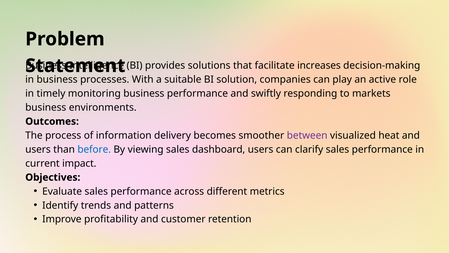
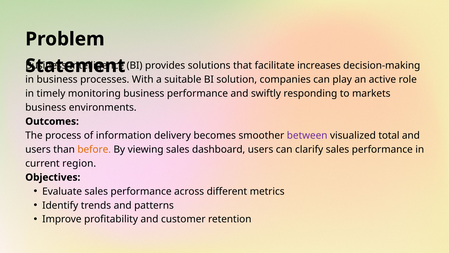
heat: heat -> total
before colour: blue -> orange
impact: impact -> region
